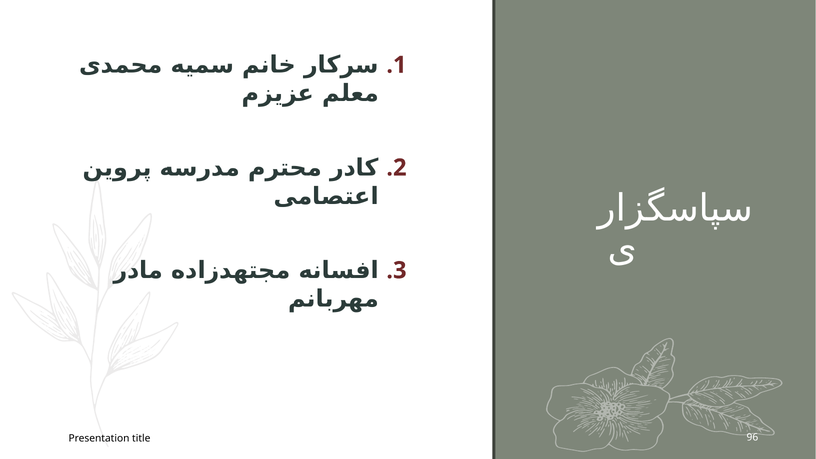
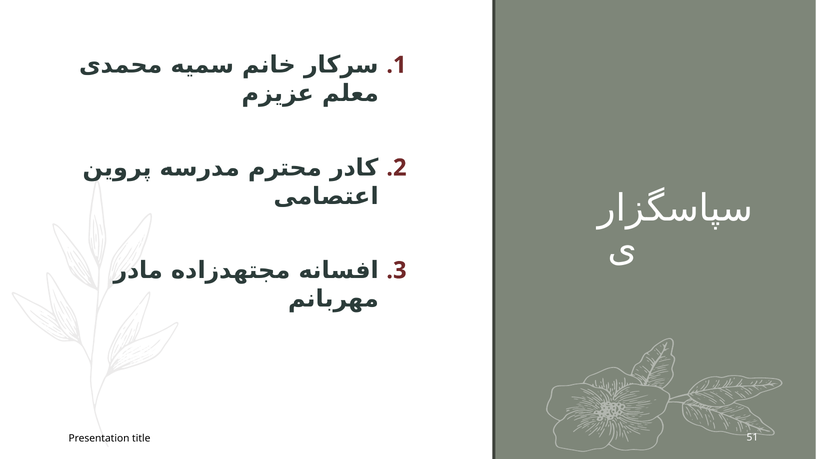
96: 96 -> 51
